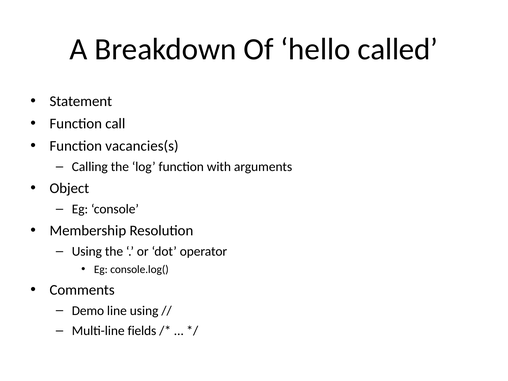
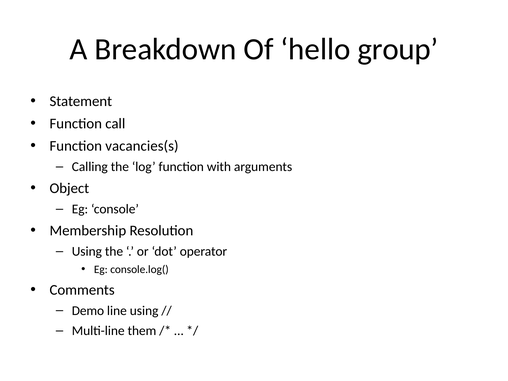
called: called -> group
fields: fields -> them
